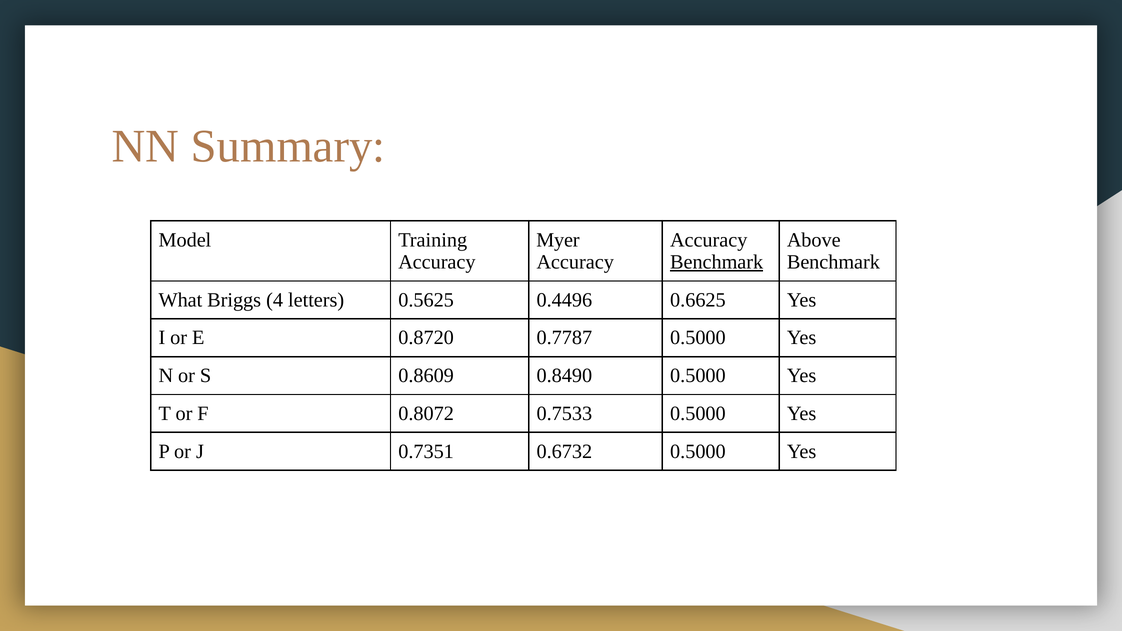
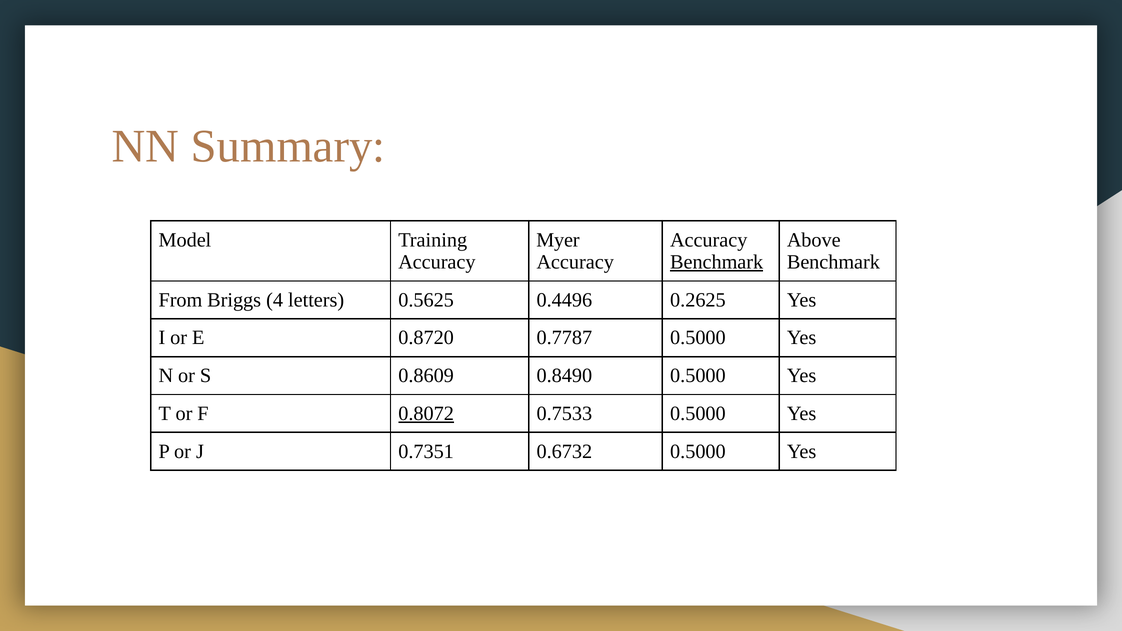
What: What -> From
0.6625: 0.6625 -> 0.2625
0.8072 underline: none -> present
